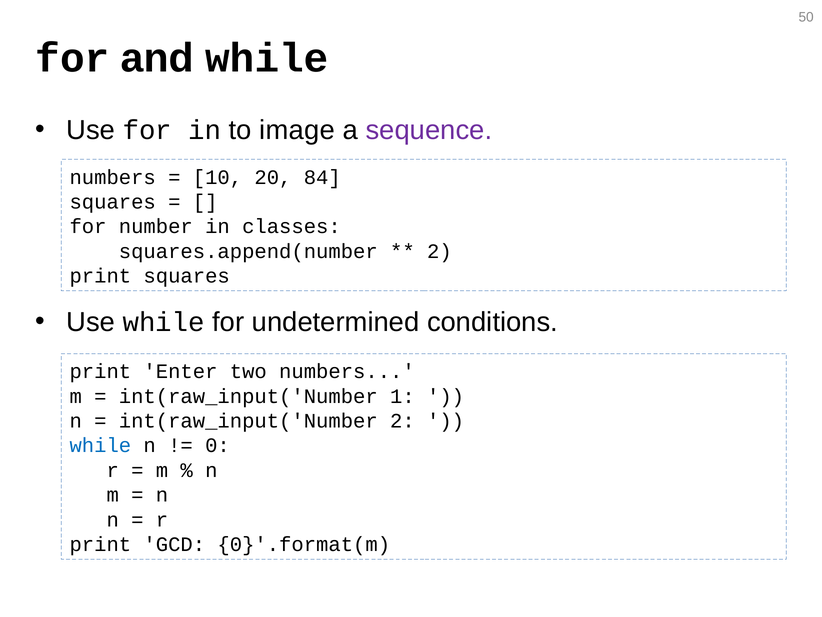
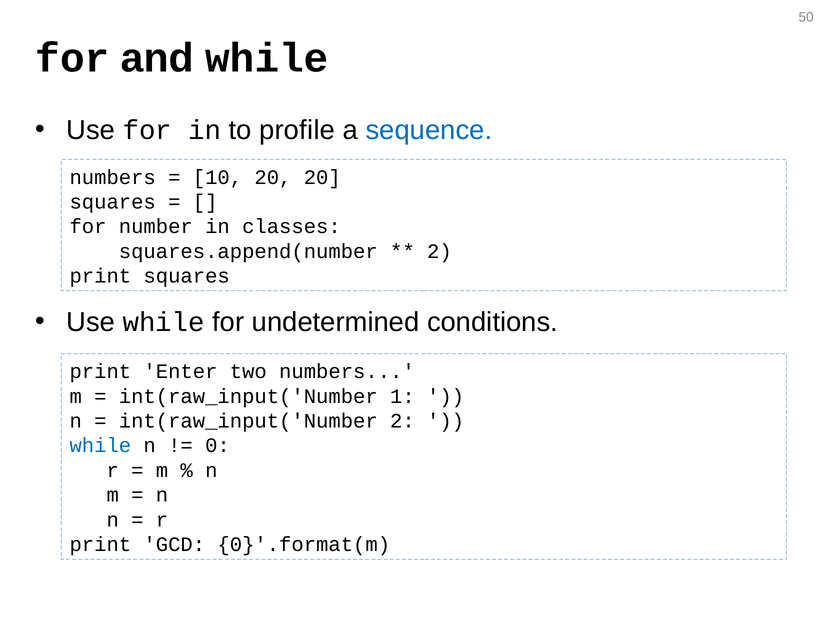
image: image -> profile
sequence colour: purple -> blue
20 84: 84 -> 20
